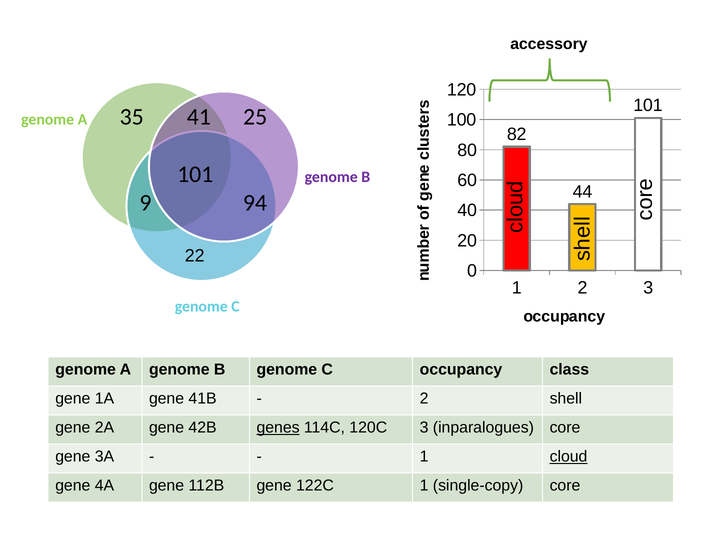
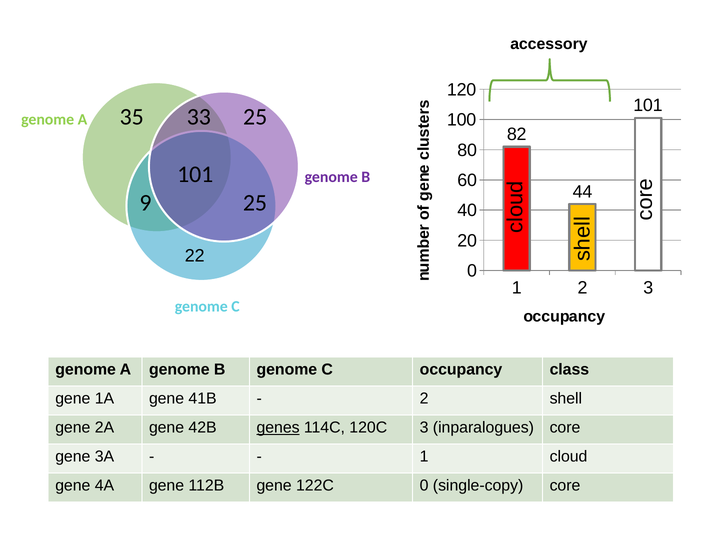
41: 41 -> 33
9 94: 94 -> 25
cloud underline: present -> none
122C 1: 1 -> 0
